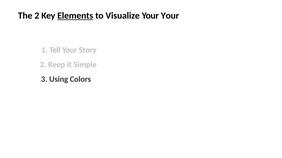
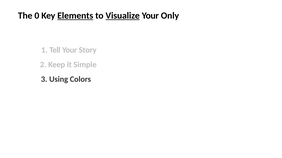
2: 2 -> 0
Visualize underline: none -> present
Your Your: Your -> Only
